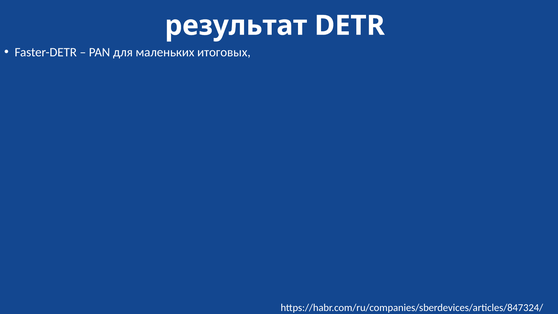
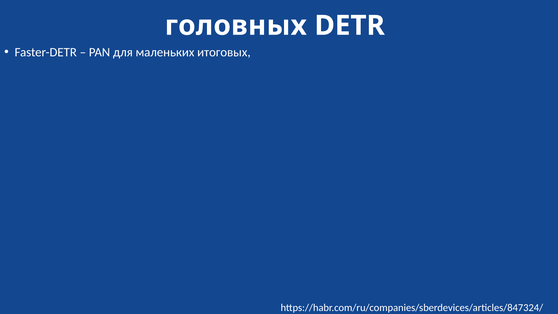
результат: результат -> головных
